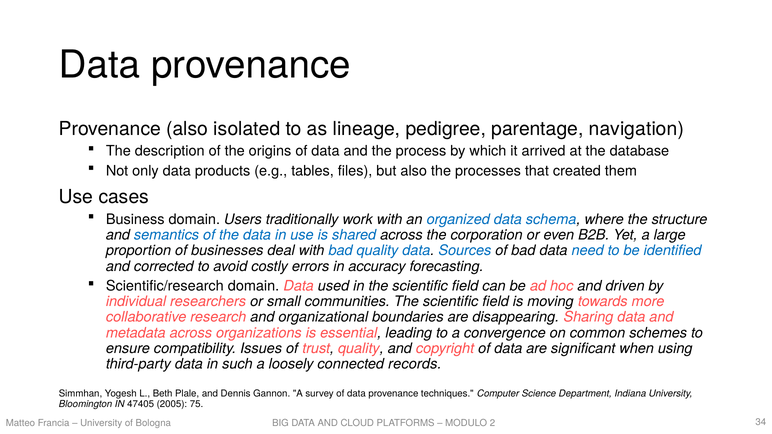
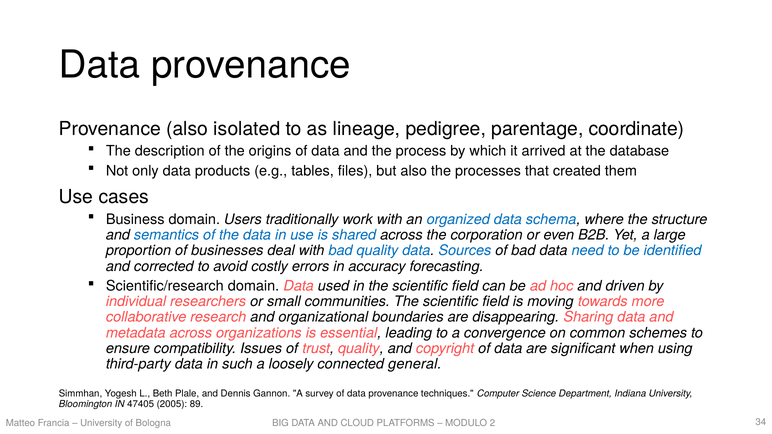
navigation: navigation -> coordinate
records: records -> general
75: 75 -> 89
